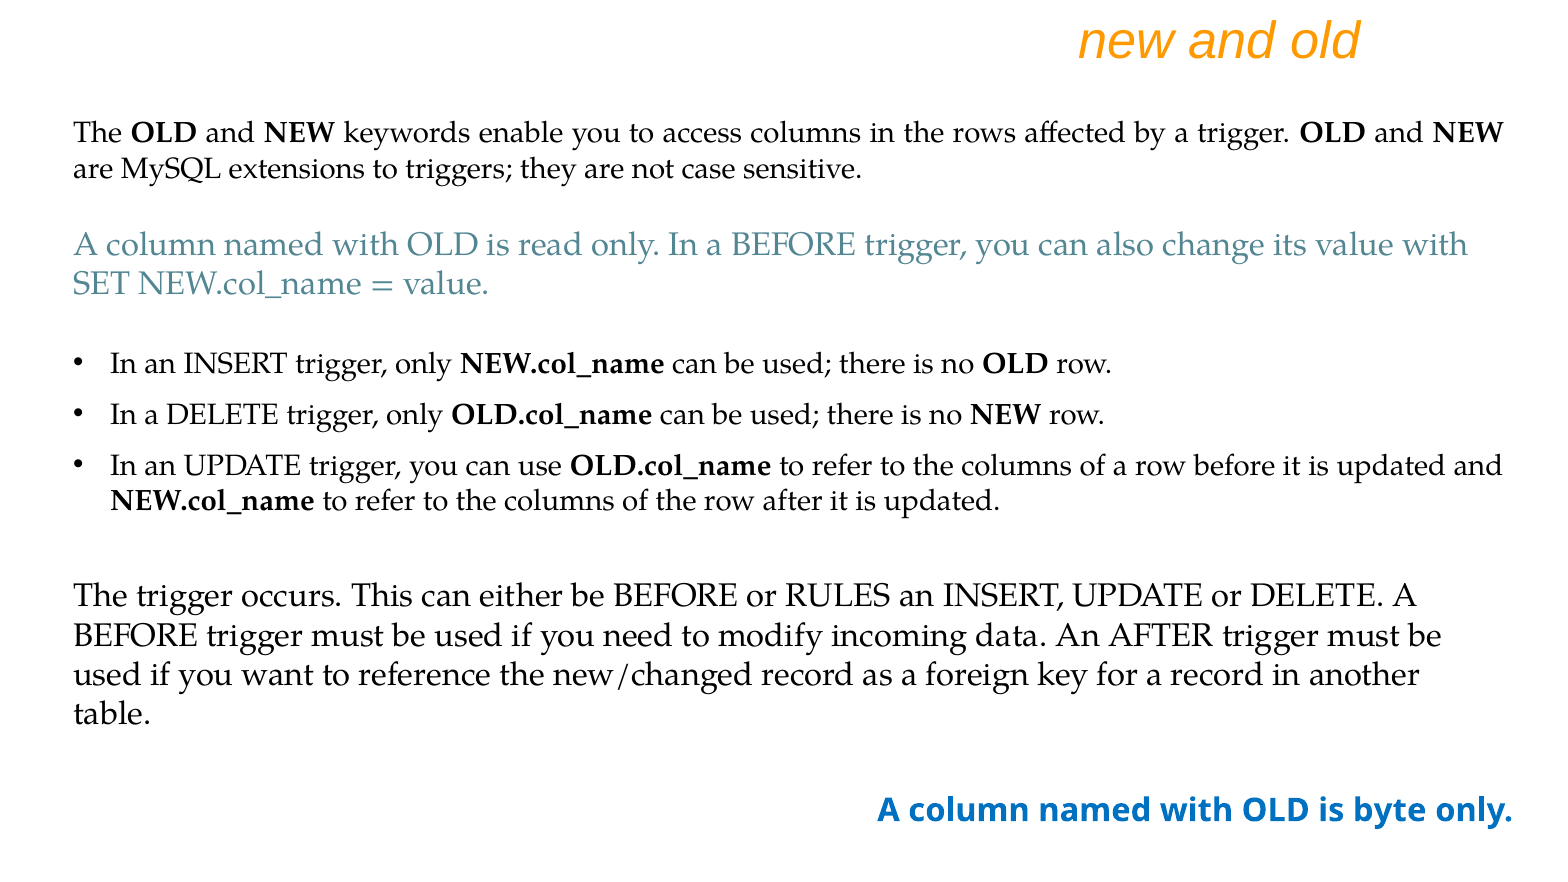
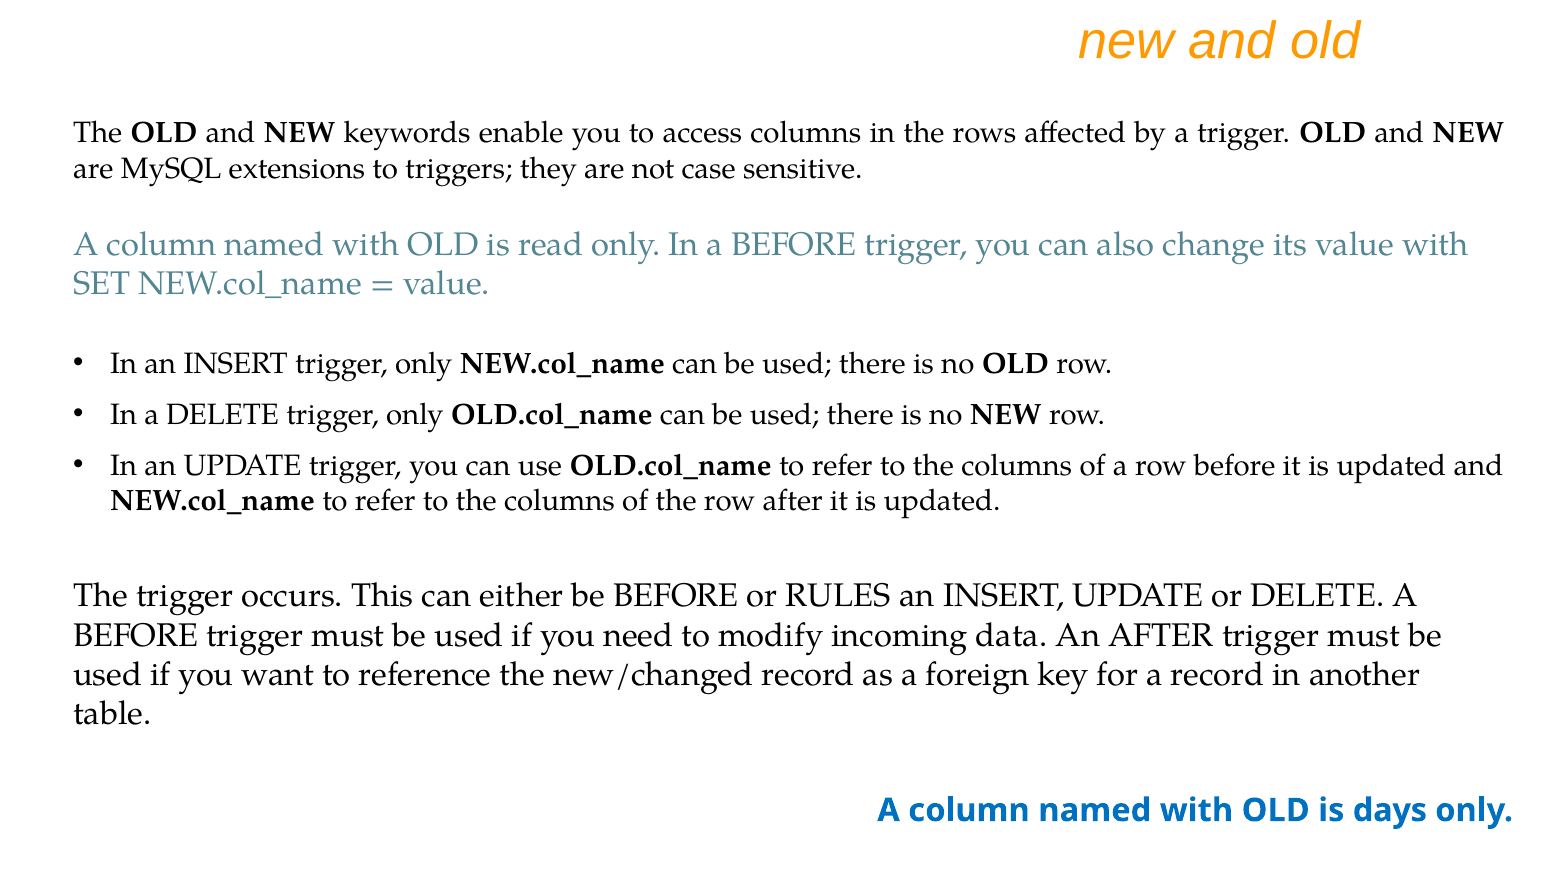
byte: byte -> days
